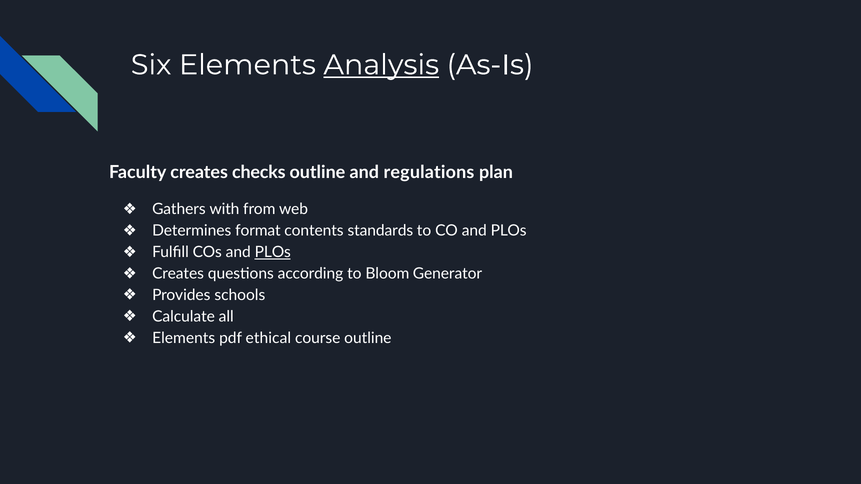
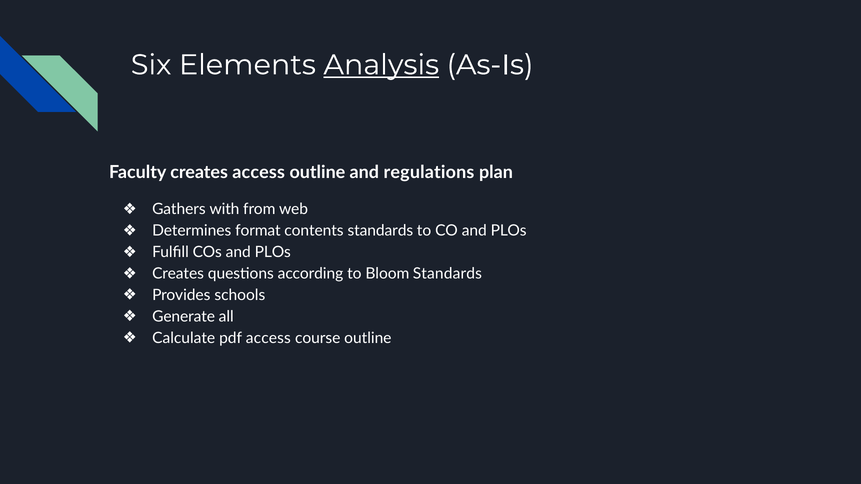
creates checks: checks -> access
PLOs at (273, 252) underline: present -> none
Bloom Generator: Generator -> Standards
Calculate: Calculate -> Generate
Elements at (184, 338): Elements -> Calculate
pdf ethical: ethical -> access
